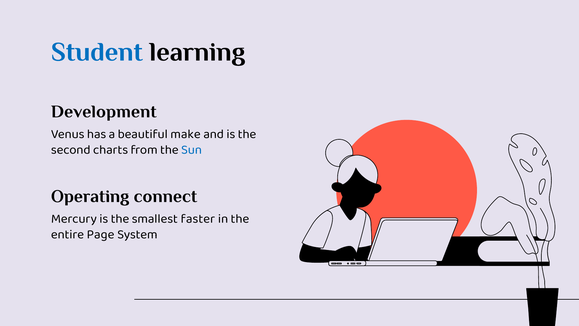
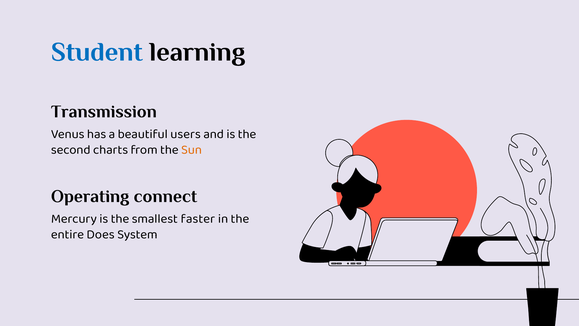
Development: Development -> Transmission
make: make -> users
Sun colour: blue -> orange
Page: Page -> Does
